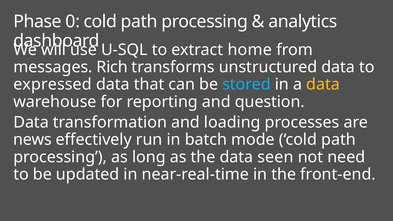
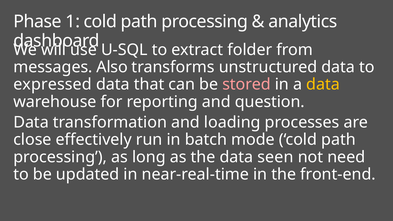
0: 0 -> 1
home: home -> folder
Rich: Rich -> Also
stored colour: light blue -> pink
news: news -> close
